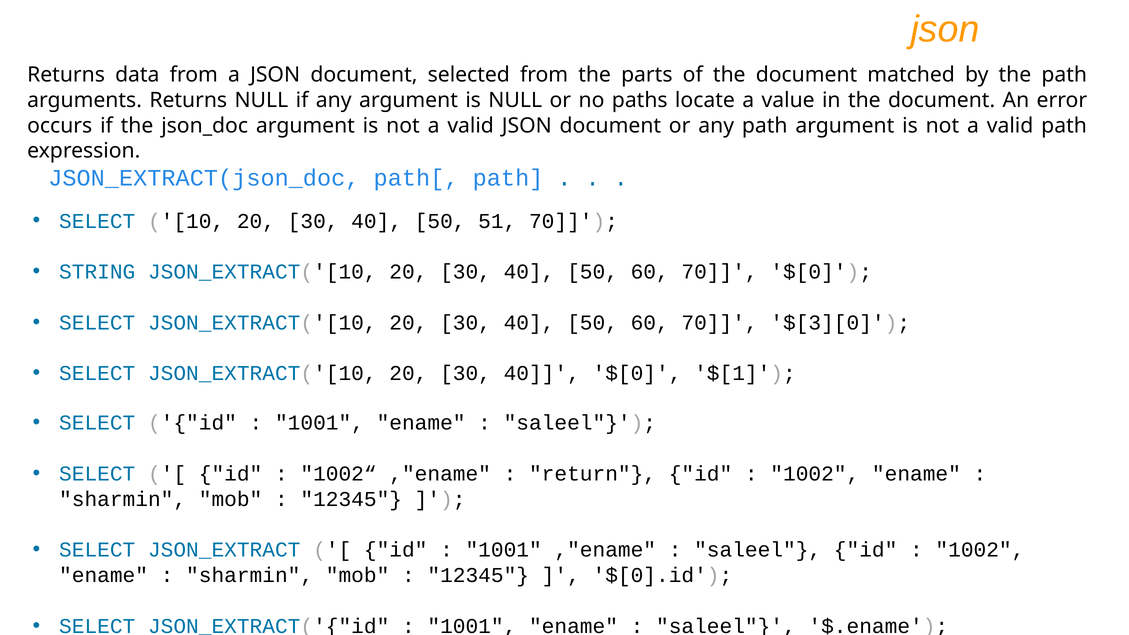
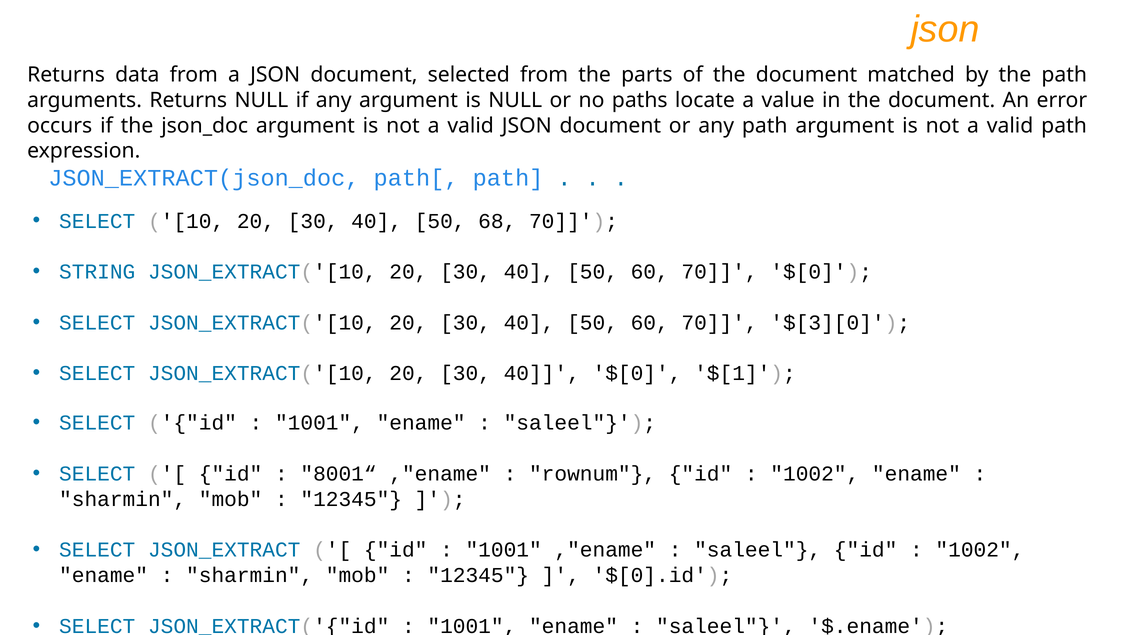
51: 51 -> 68
1002“: 1002“ -> 8001“
return: return -> rownum
